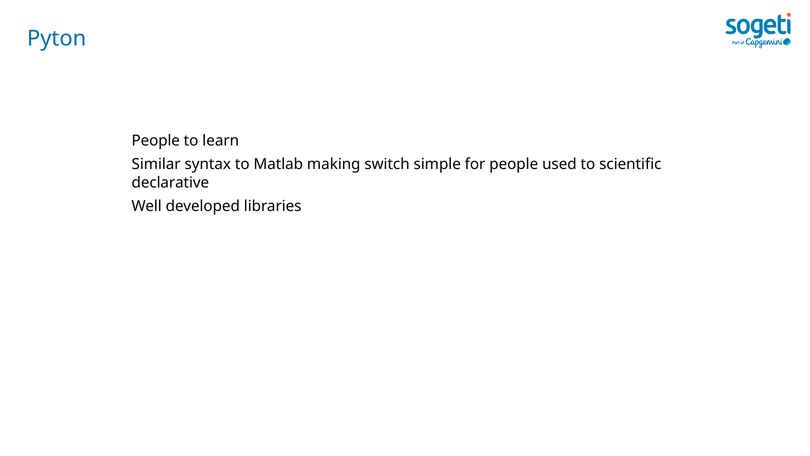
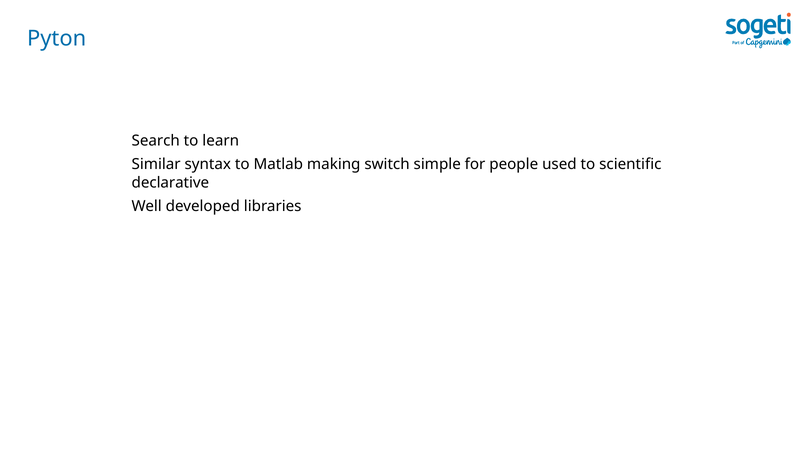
People at (156, 140): People -> Search
